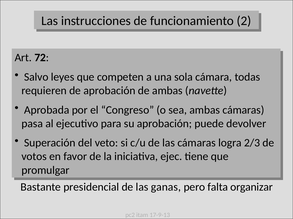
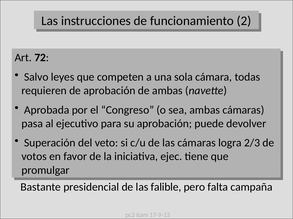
ganas: ganas -> falible
organizar: organizar -> campaña
